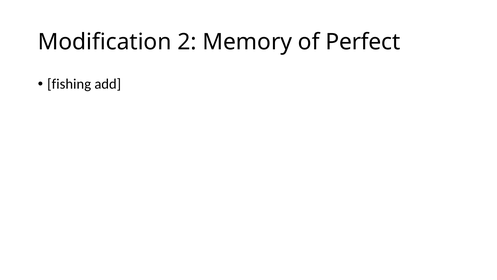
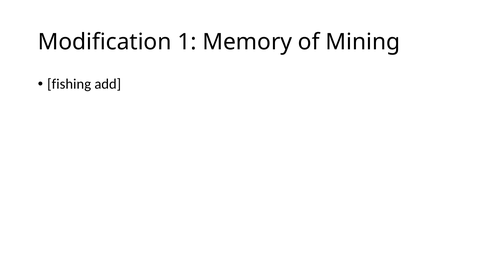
2: 2 -> 1
Perfect: Perfect -> Mining
